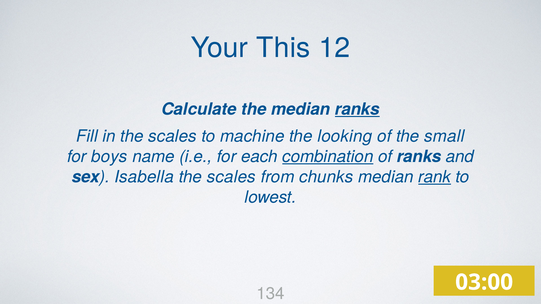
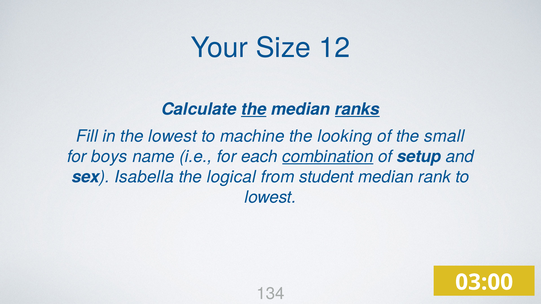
This: This -> Size
the at (254, 109) underline: none -> present
in the scales: scales -> lowest
of ranks: ranks -> setup
scales at (231, 177): scales -> logical
chunks: chunks -> student
rank underline: present -> none
